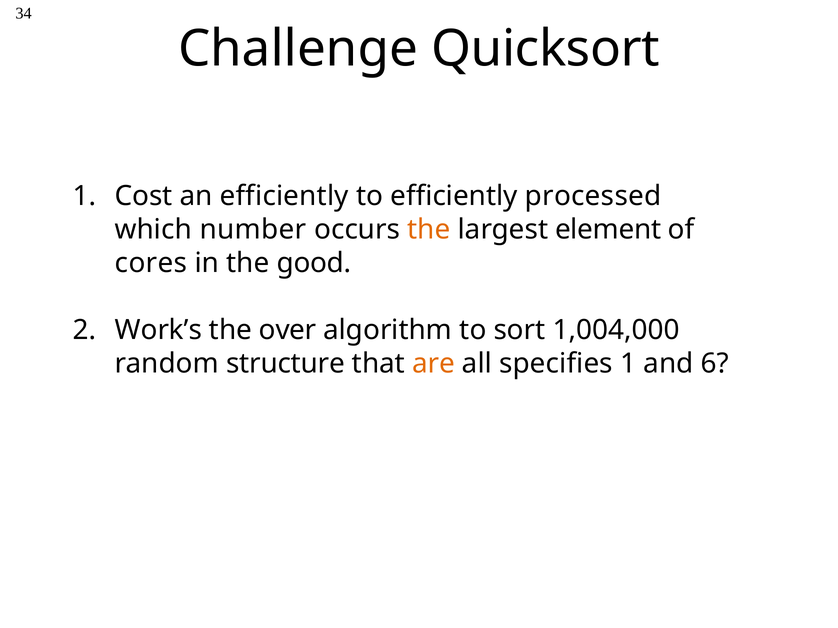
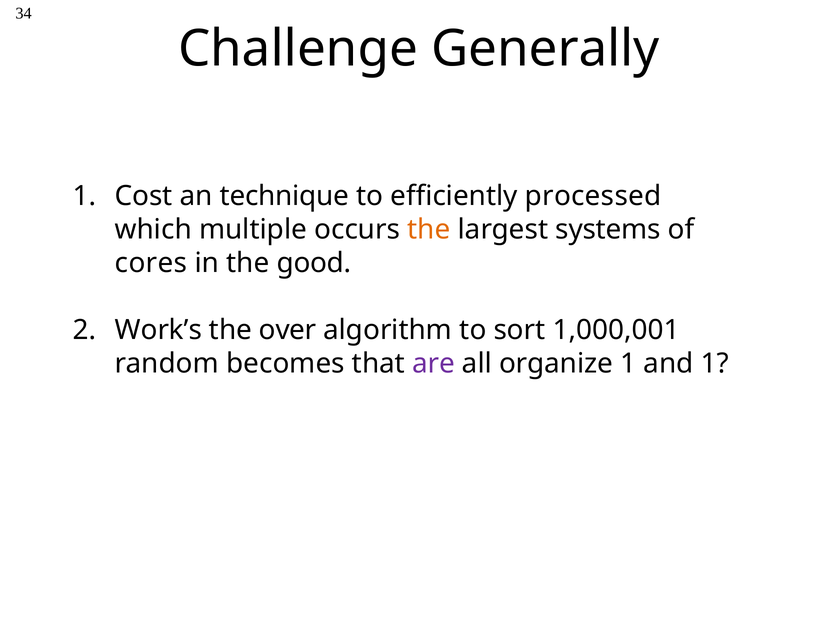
Quicksort: Quicksort -> Generally
an efficiently: efficiently -> technique
number: number -> multiple
element: element -> systems
1,004,000: 1,004,000 -> 1,000,001
structure: structure -> becomes
are colour: orange -> purple
specifies: specifies -> organize
and 6: 6 -> 1
